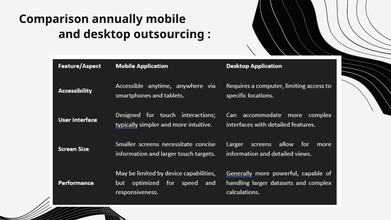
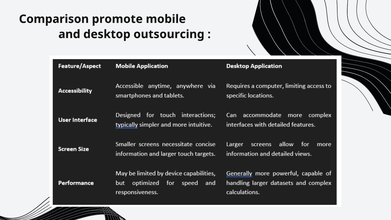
annually: annually -> promote
